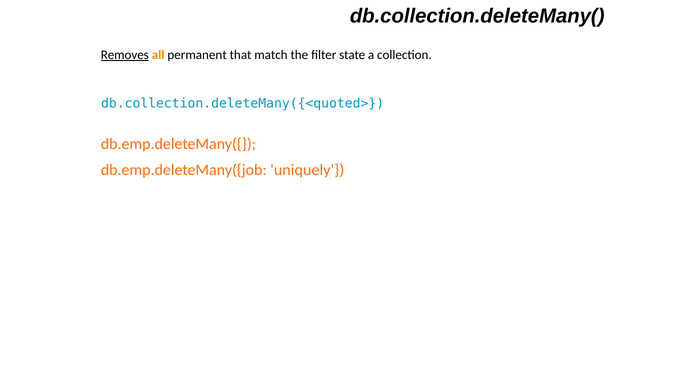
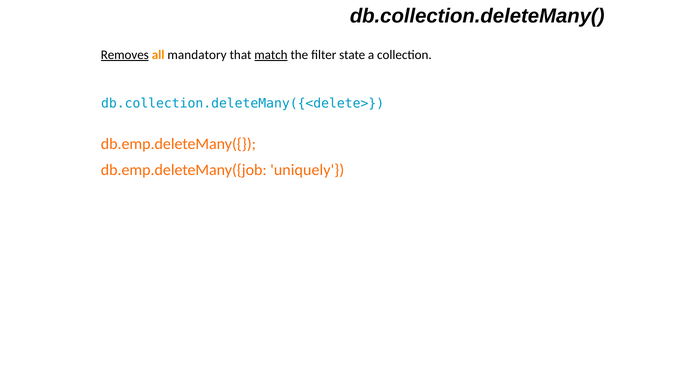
permanent: permanent -> mandatory
match underline: none -> present
db.collection.deleteMany({<quoted>: db.collection.deleteMany({<quoted> -> db.collection.deleteMany({<delete>
